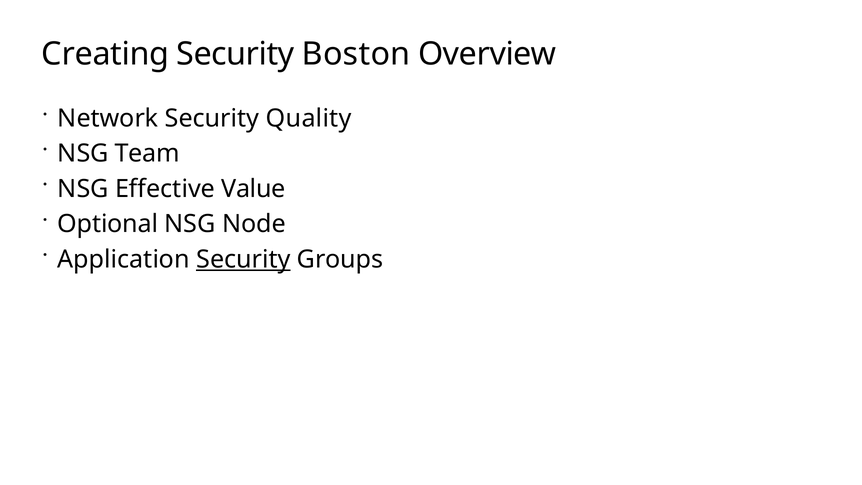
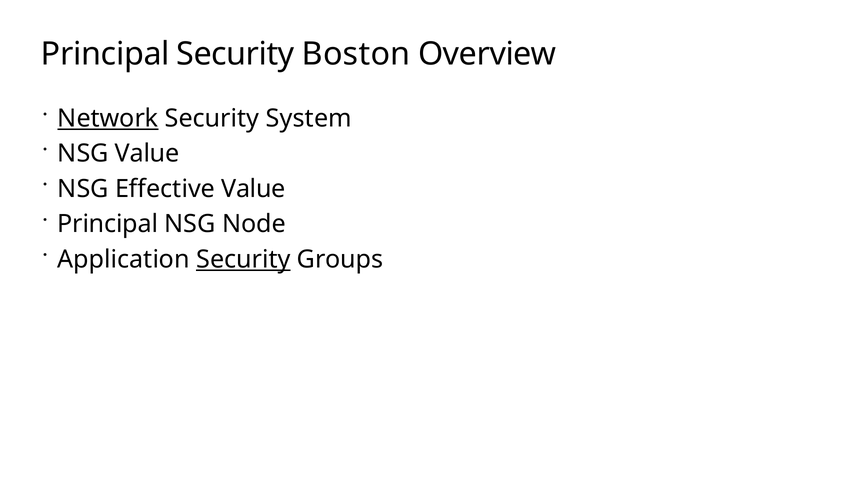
Creating at (105, 54): Creating -> Principal
Network underline: none -> present
Quality: Quality -> System
NSG Team: Team -> Value
Optional at (108, 224): Optional -> Principal
